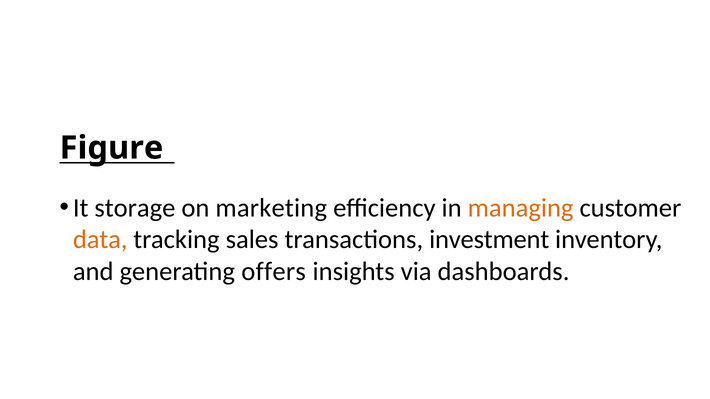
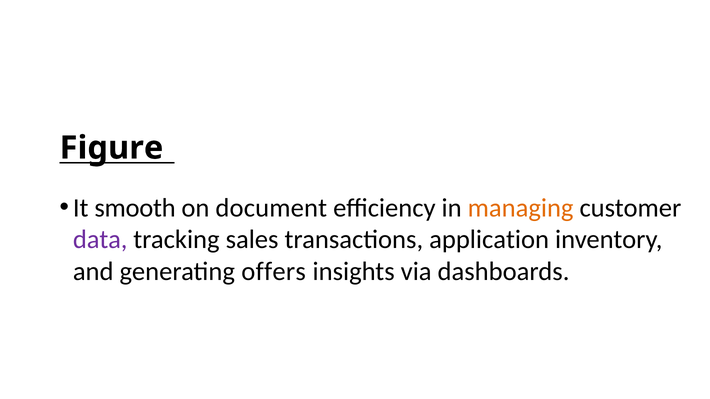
storage: storage -> smooth
marketing: marketing -> document
data colour: orange -> purple
investment: investment -> application
